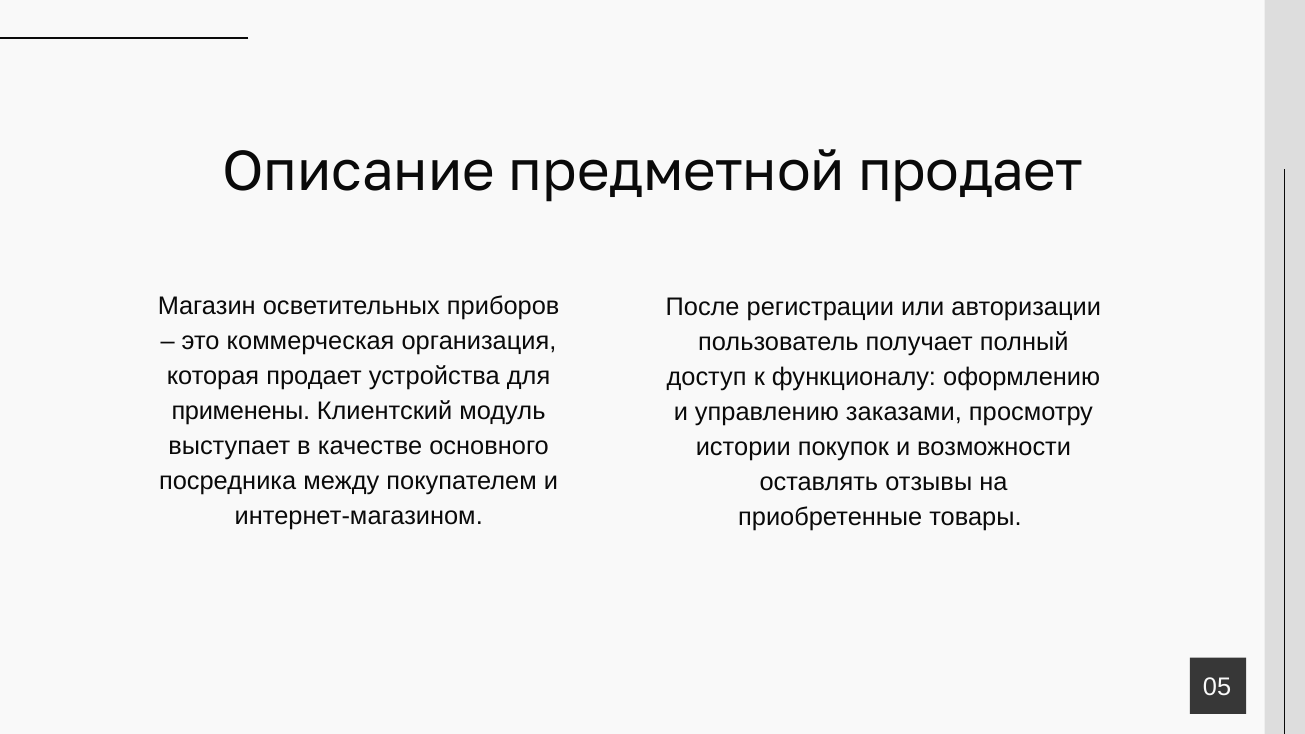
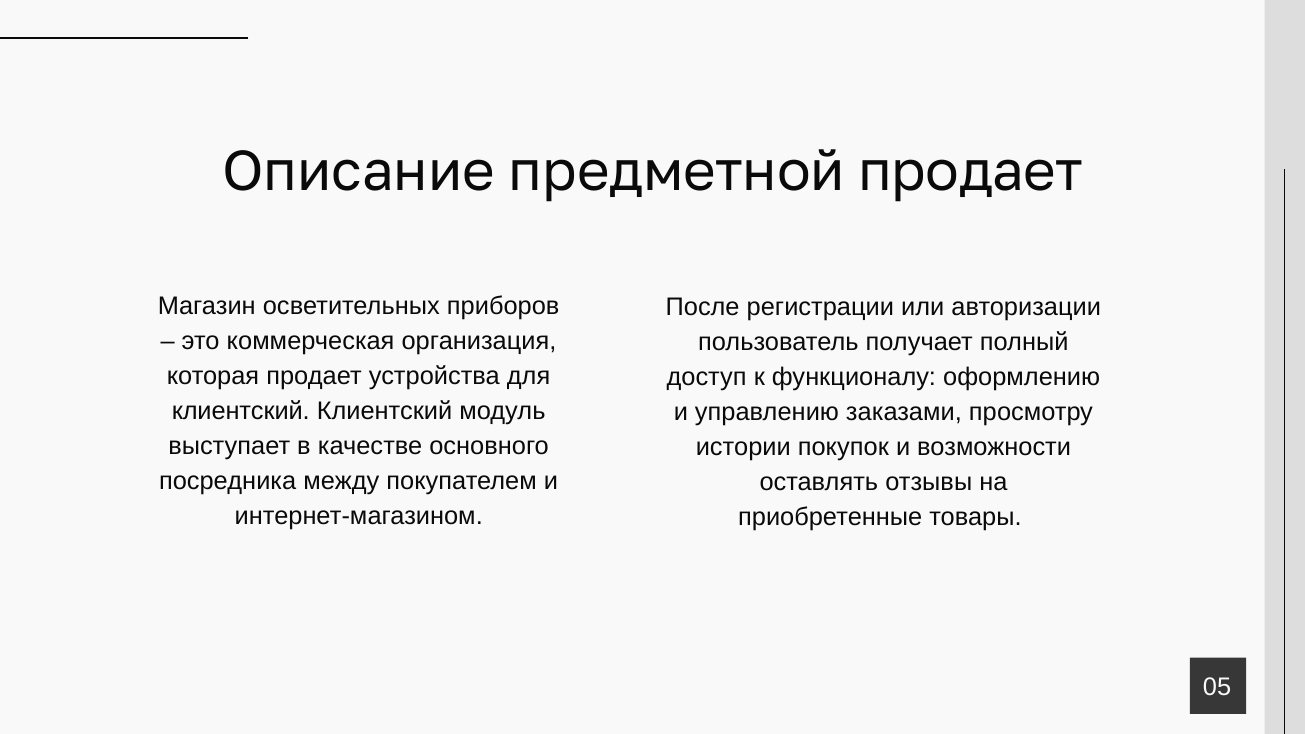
применены at (241, 411): применены -> клиентский
